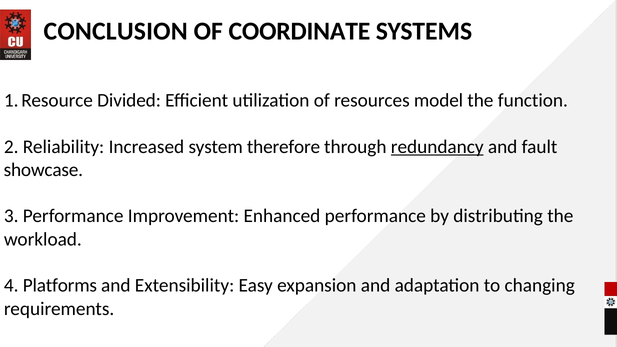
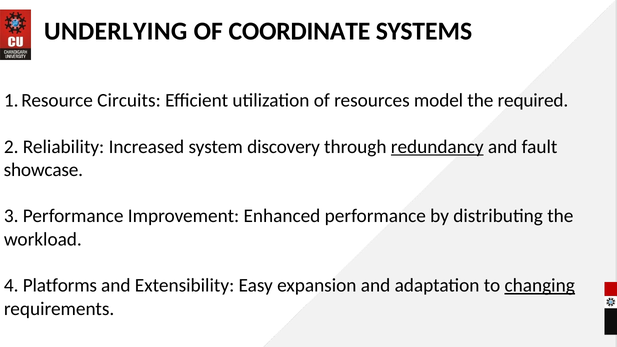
CONCLUSION: CONCLUSION -> UNDERLYING
Divided: Divided -> Circuits
function: function -> required
therefore: therefore -> discovery
changing underline: none -> present
